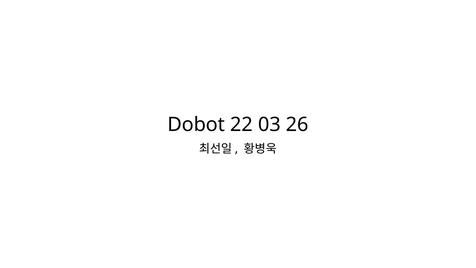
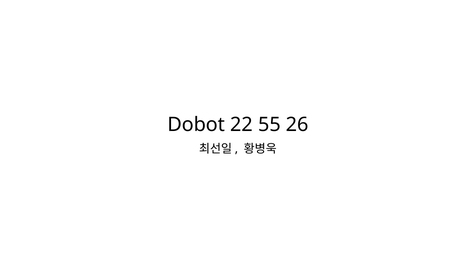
03: 03 -> 55
